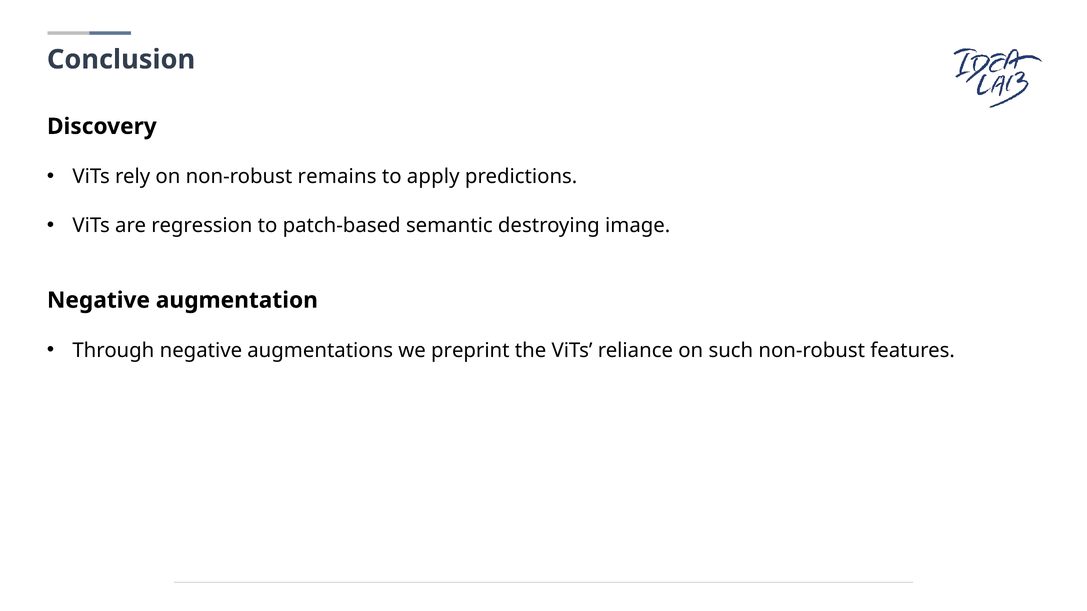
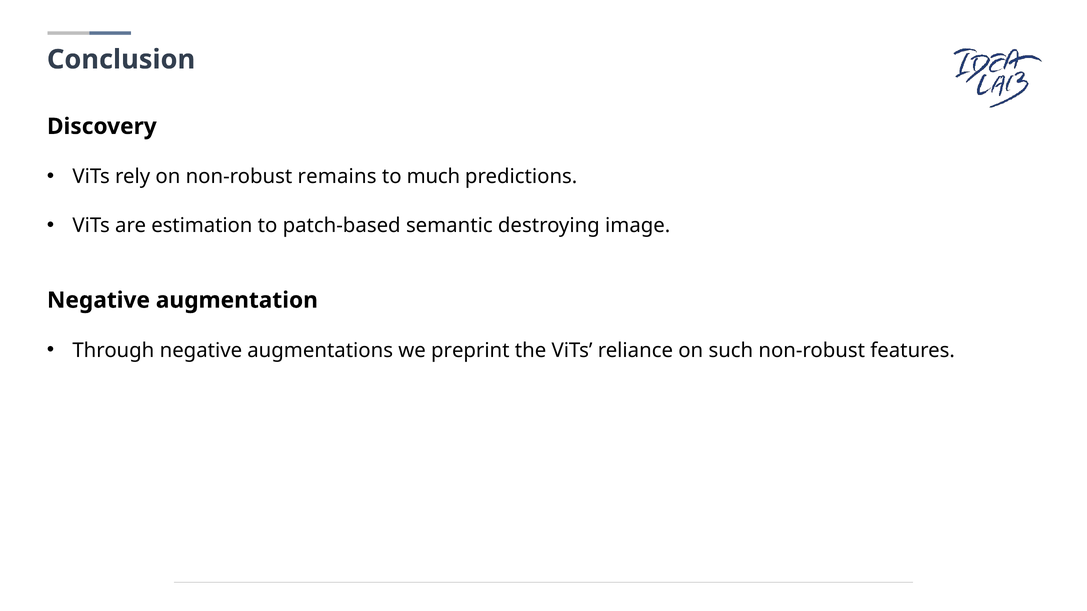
apply: apply -> much
regression: regression -> estimation
